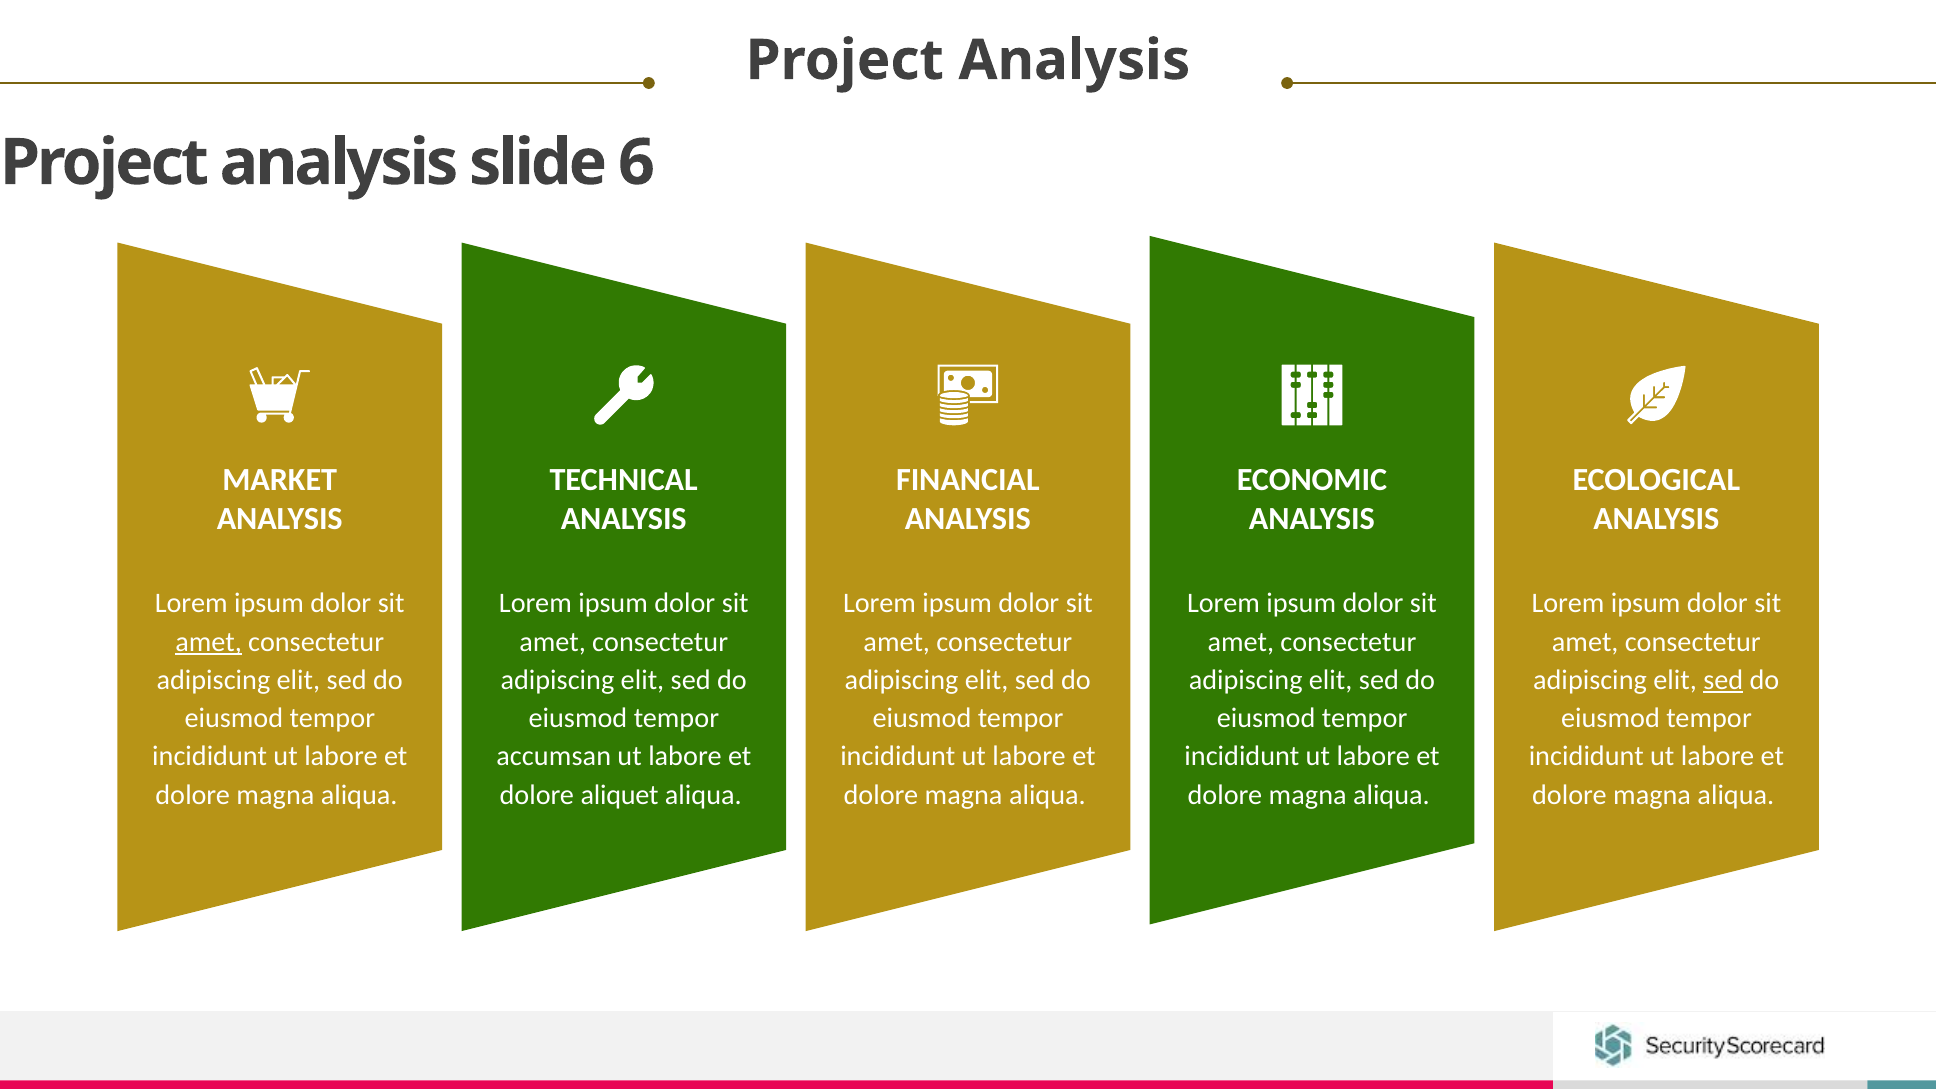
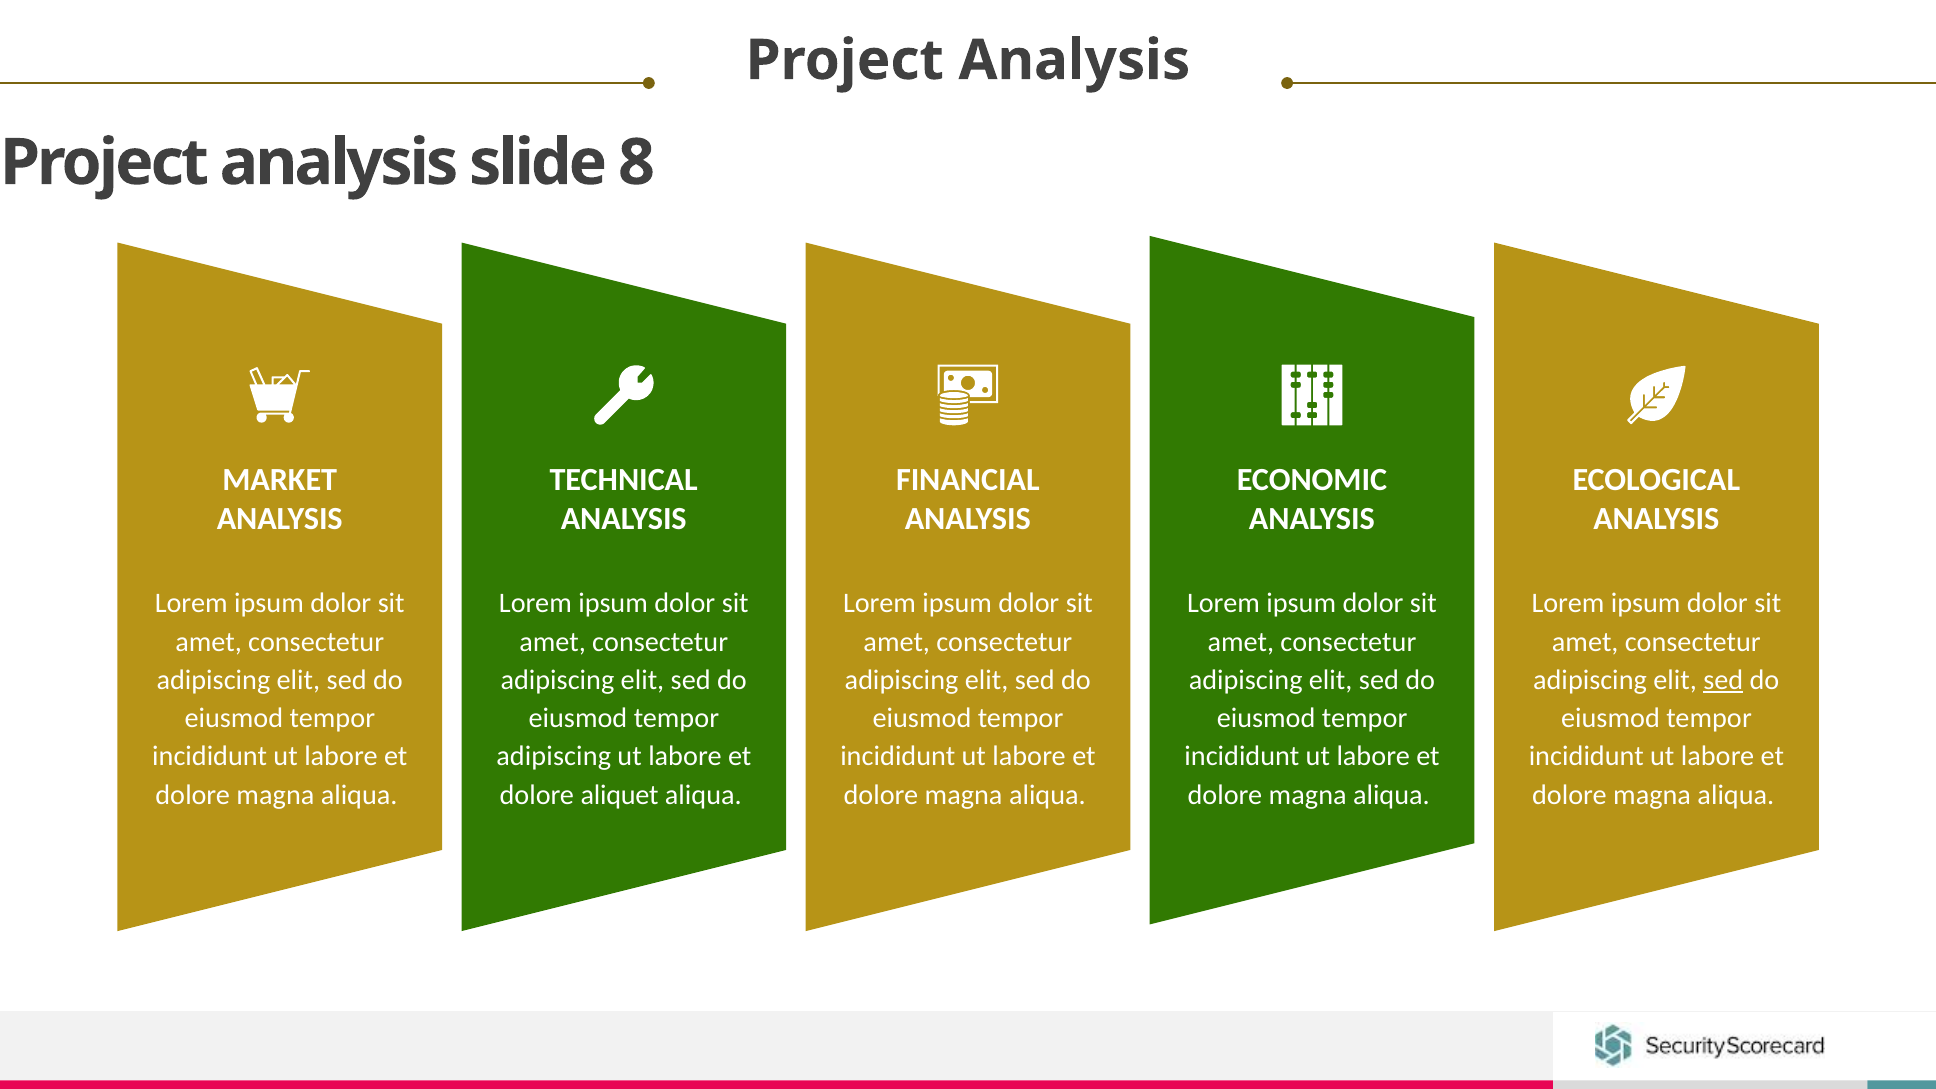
6: 6 -> 8
amet at (209, 642) underline: present -> none
accumsan at (554, 757): accumsan -> adipiscing
